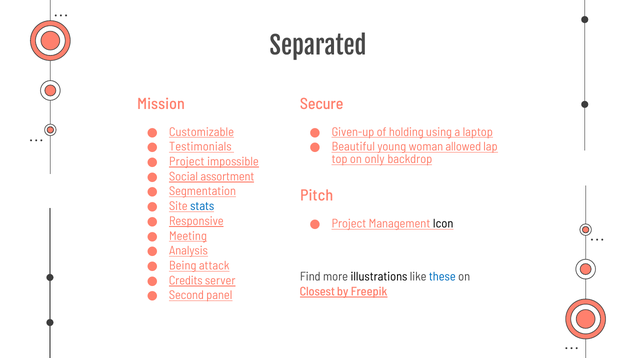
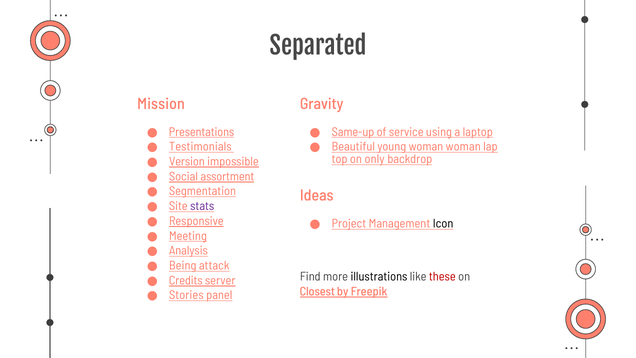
Secure: Secure -> Gravity
Customizable: Customizable -> Presentations
Given-up: Given-up -> Same-up
holding: holding -> service
woman allowed: allowed -> woman
Project at (187, 162): Project -> Version
Pitch: Pitch -> Ideas
stats colour: blue -> purple
these colour: blue -> red
Second: Second -> Stories
